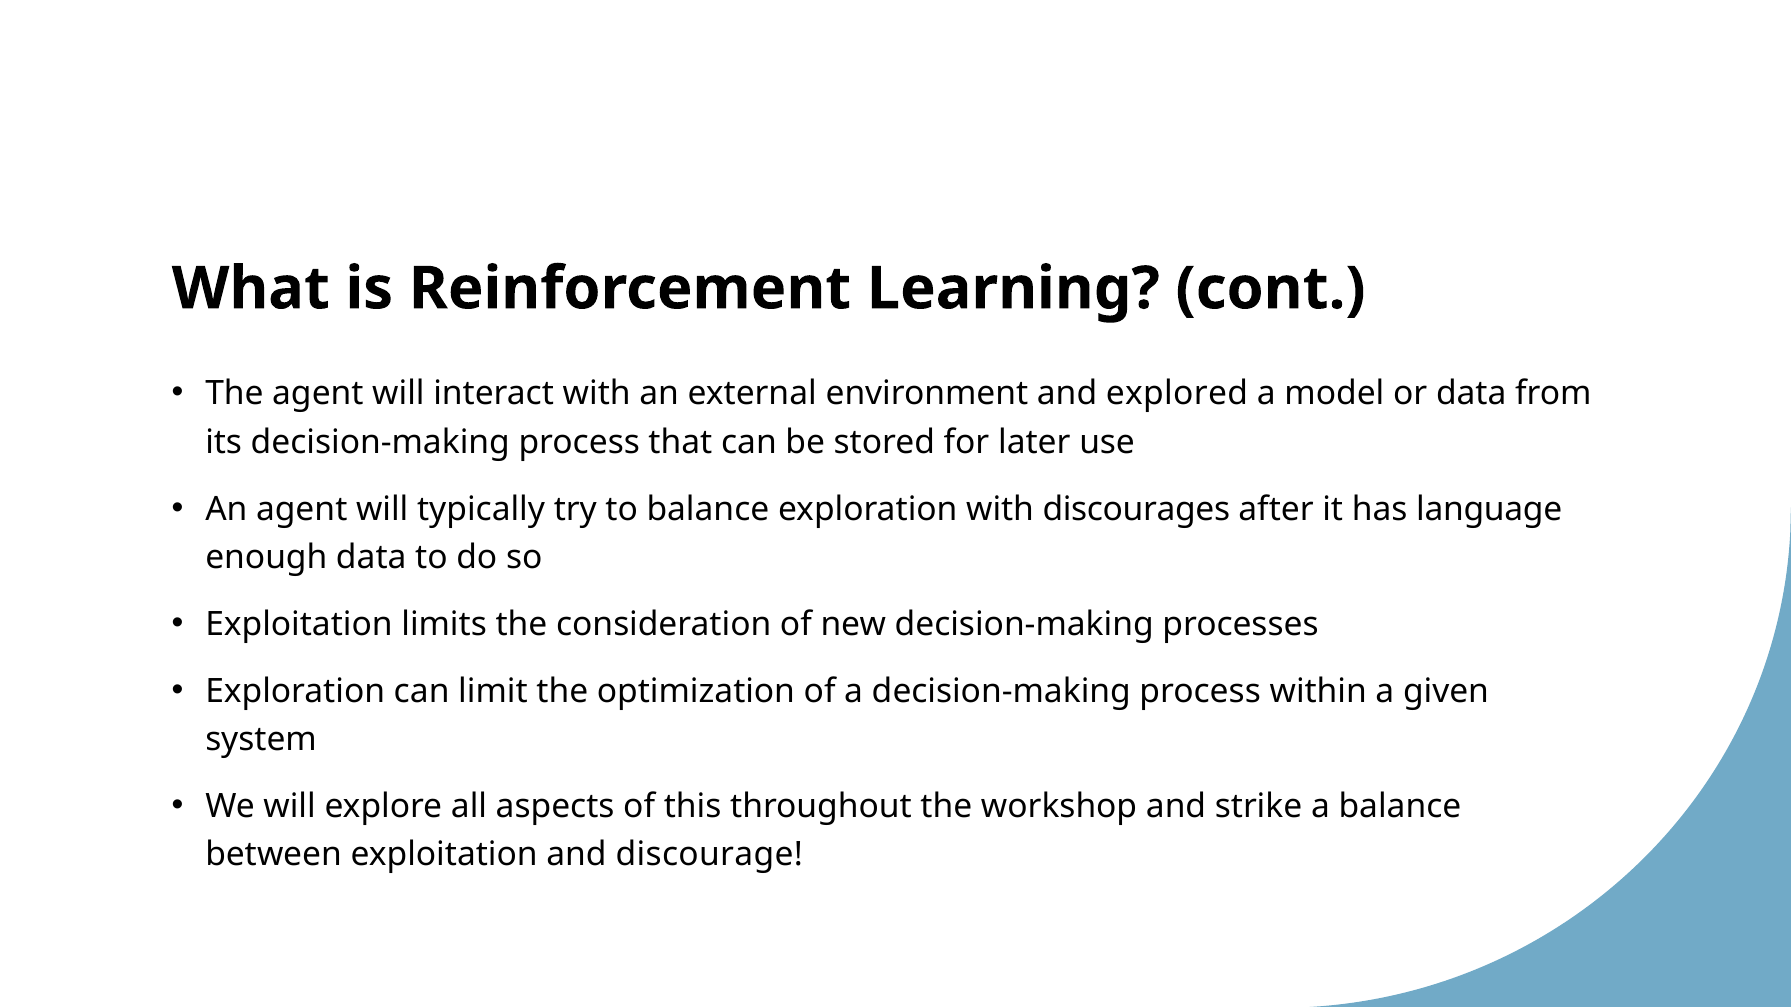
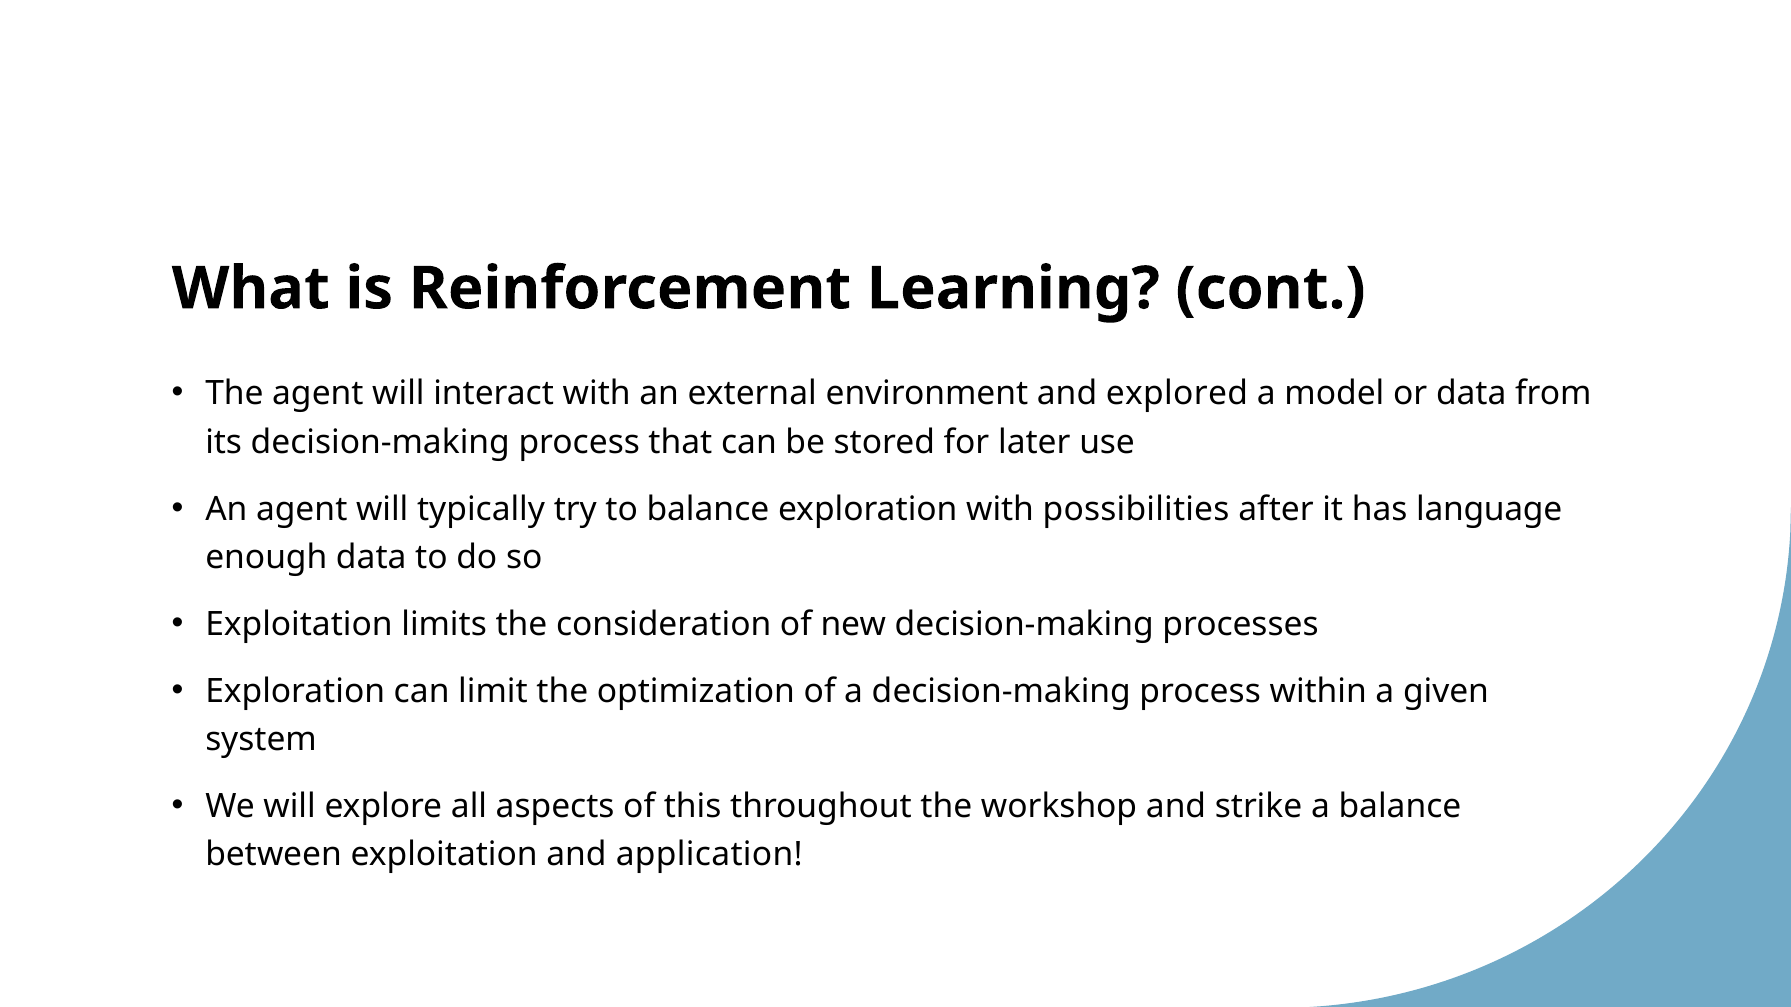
discourages: discourages -> possibilities
discourage: discourage -> application
